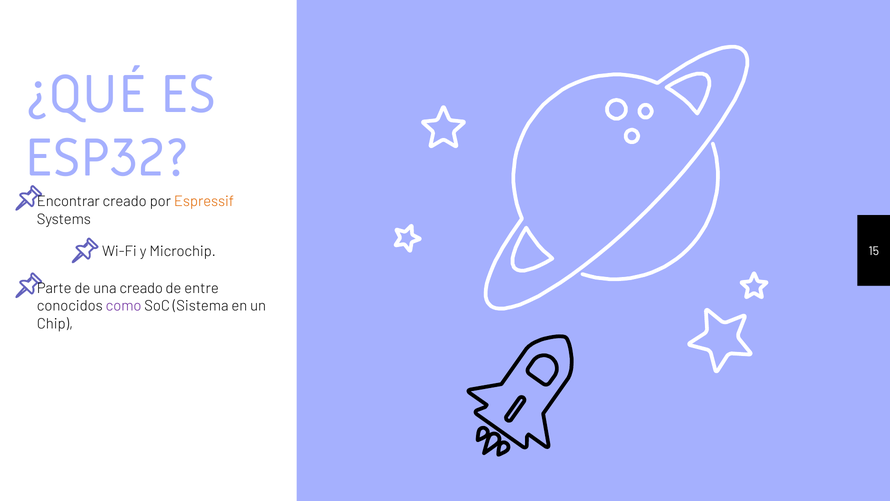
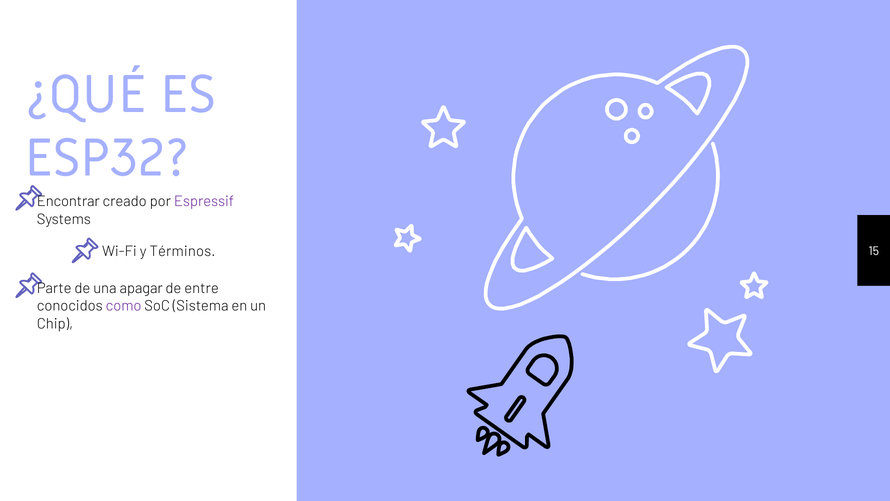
Espressif colour: orange -> purple
Microchip: Microchip -> Términos
una creado: creado -> apagar
